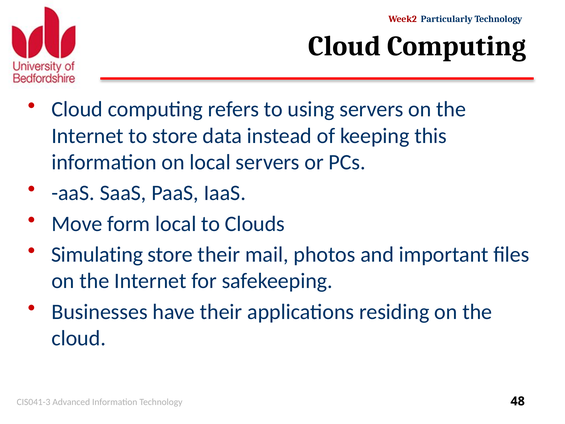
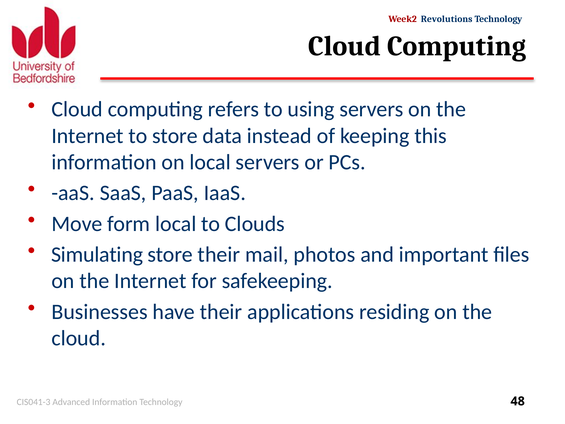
Particularly: Particularly -> Revolutions
